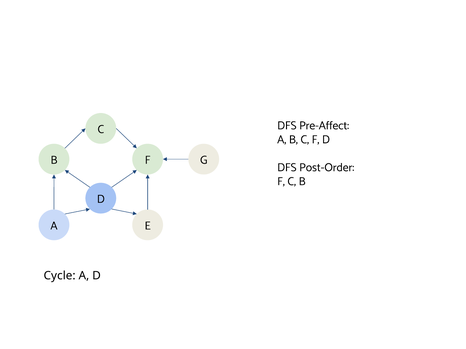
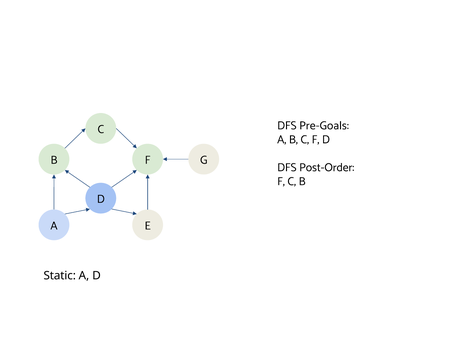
Pre-Affect: Pre-Affect -> Pre-Goals
Cycle: Cycle -> Static
